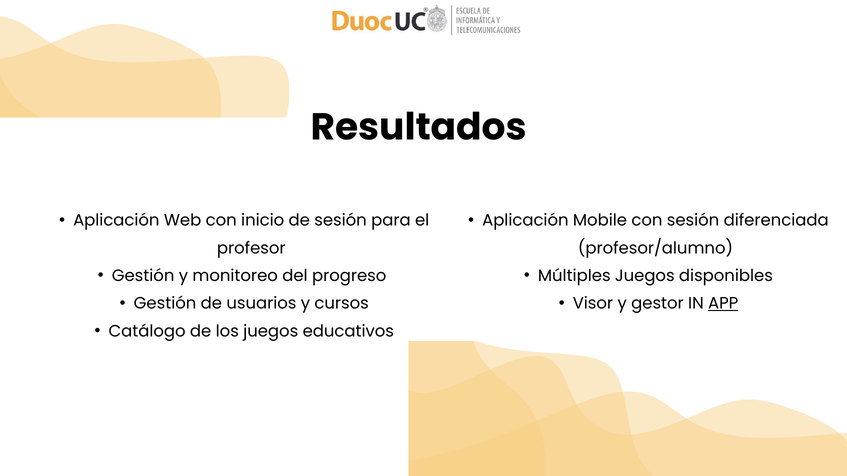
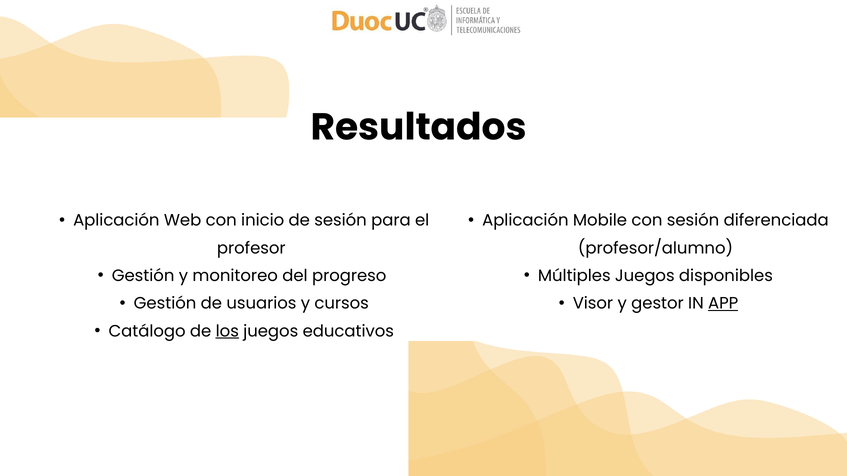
los underline: none -> present
